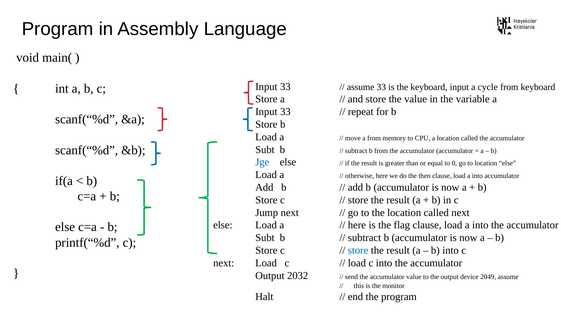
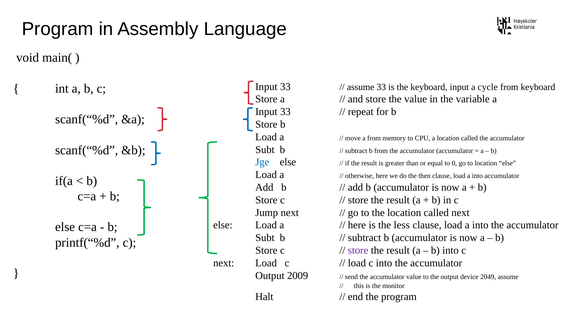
flag: flag -> less
store at (358, 251) colour: blue -> purple
2032: 2032 -> 2009
